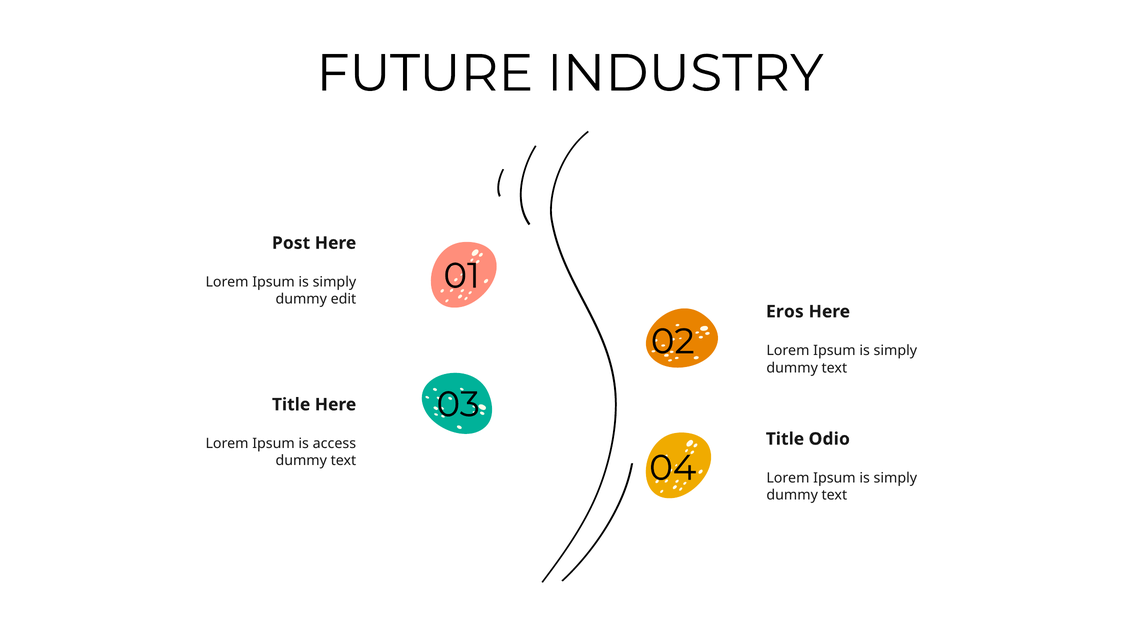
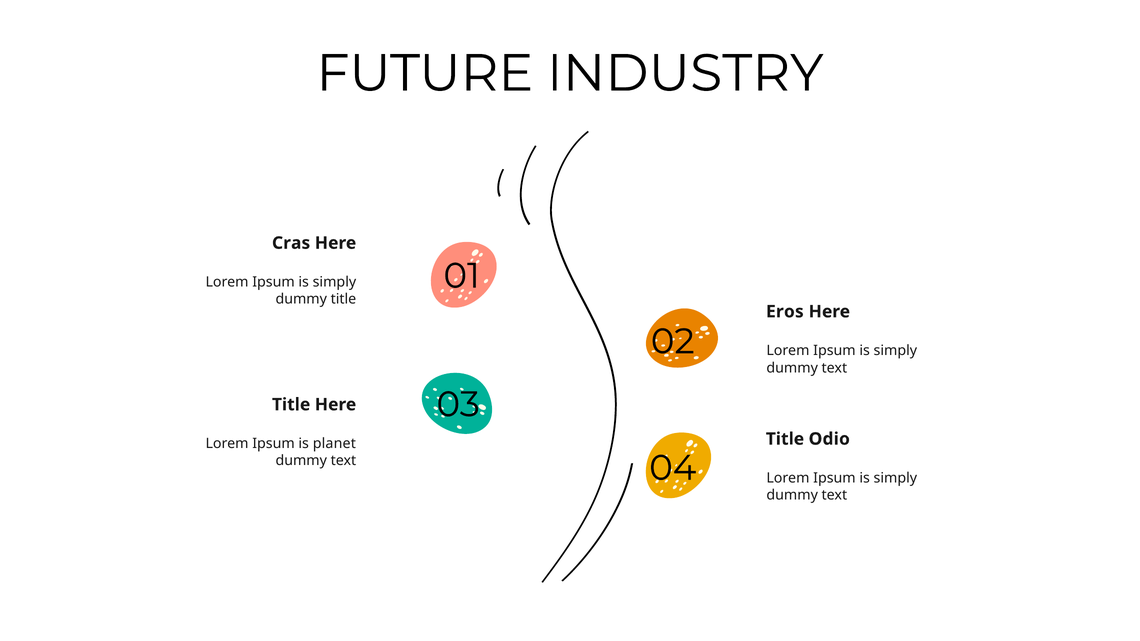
Post: Post -> Cras
dummy edit: edit -> title
access: access -> planet
